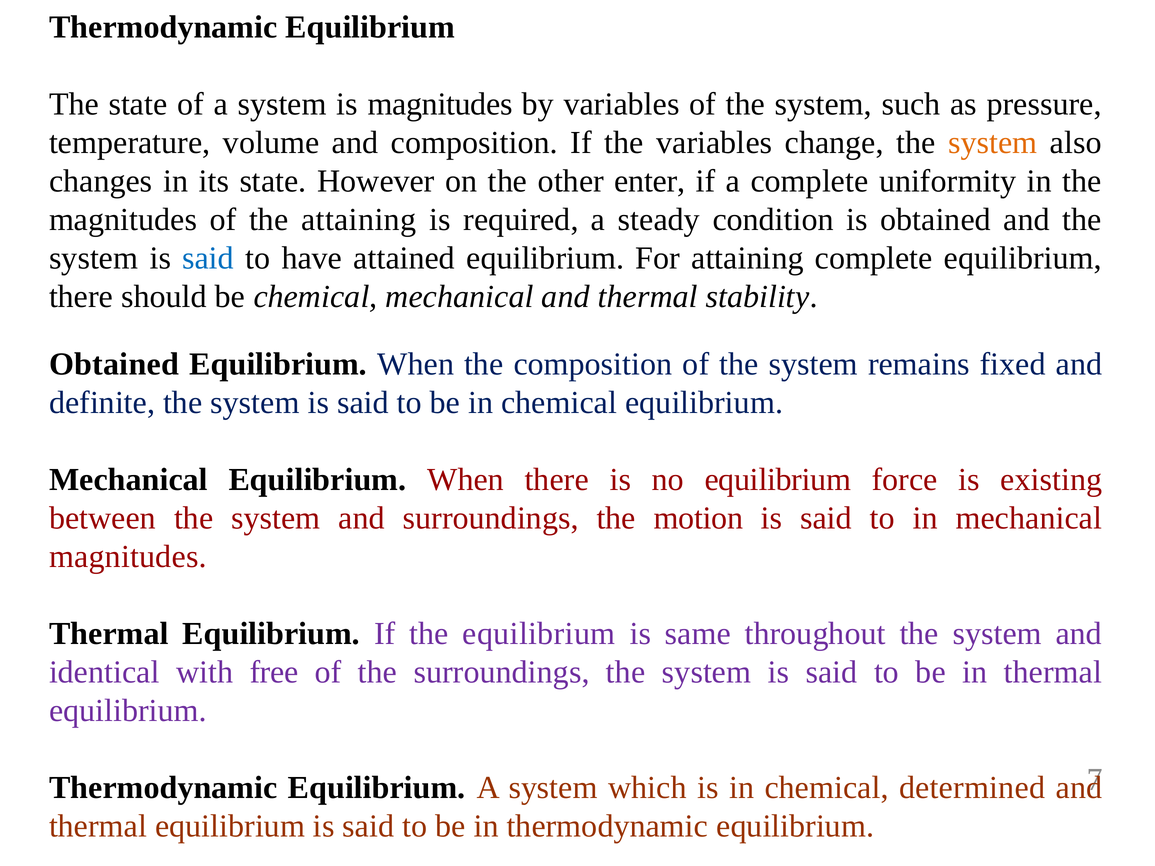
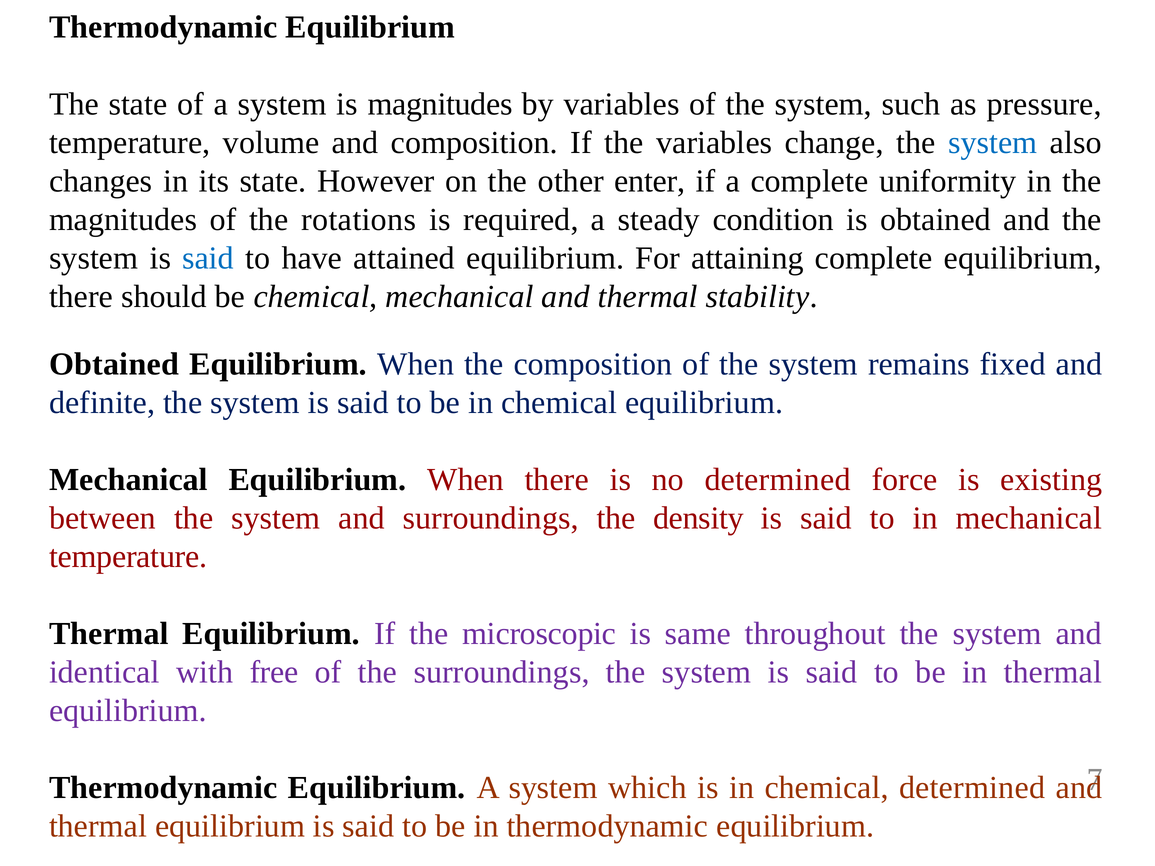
system at (993, 143) colour: orange -> blue
the attaining: attaining -> rotations
no equilibrium: equilibrium -> determined
motion: motion -> density
magnitudes at (128, 557): magnitudes -> temperature
the equilibrium: equilibrium -> microscopic
